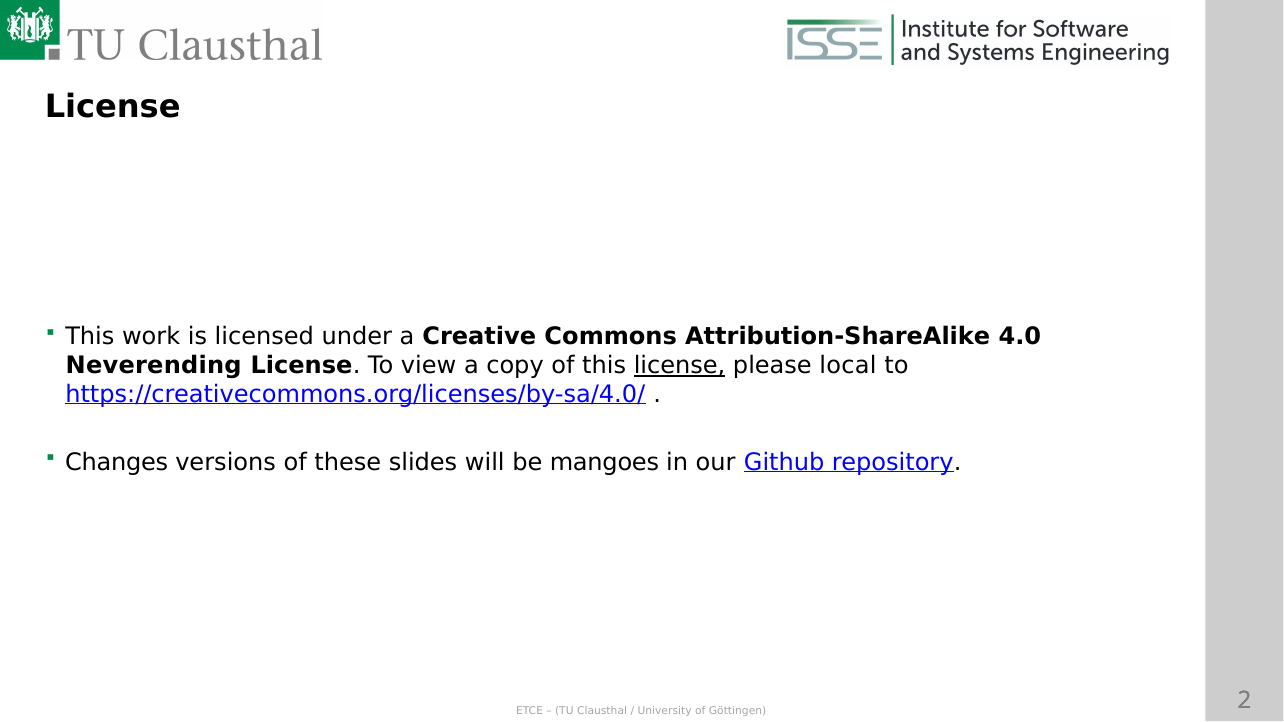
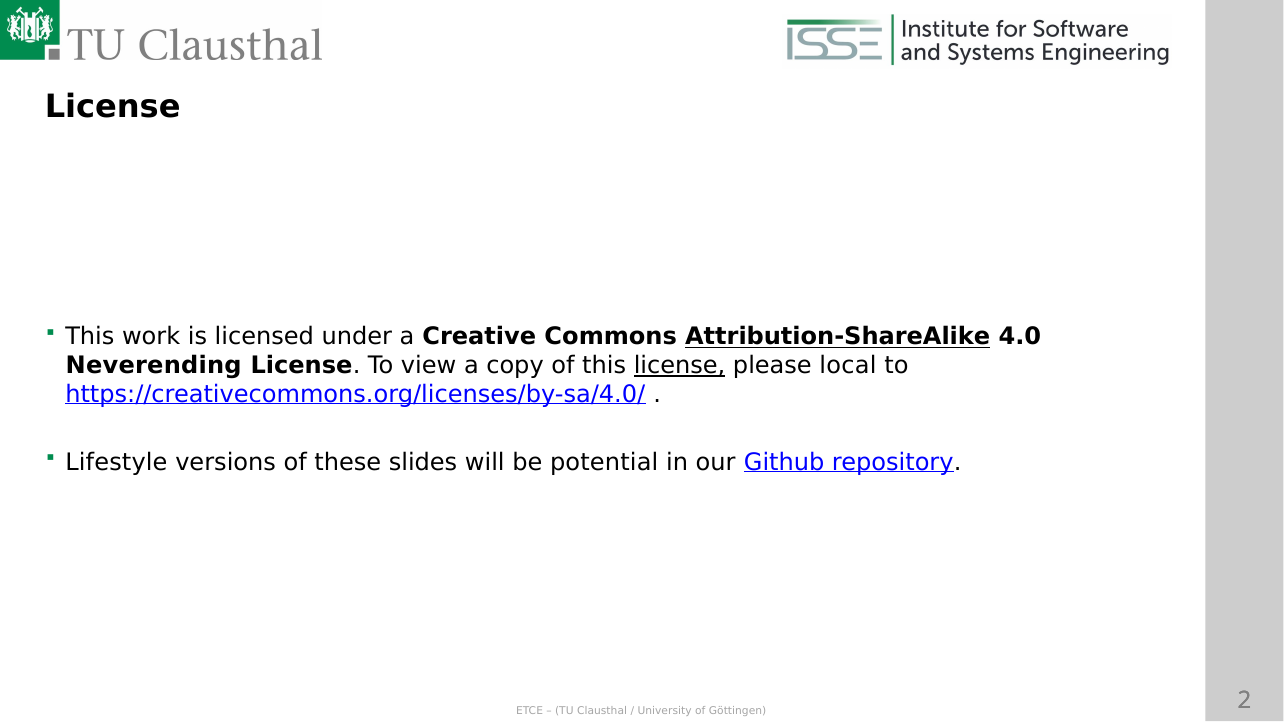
Attribution-ShareAlike underline: none -> present
Changes: Changes -> Lifestyle
mangoes: mangoes -> potential
